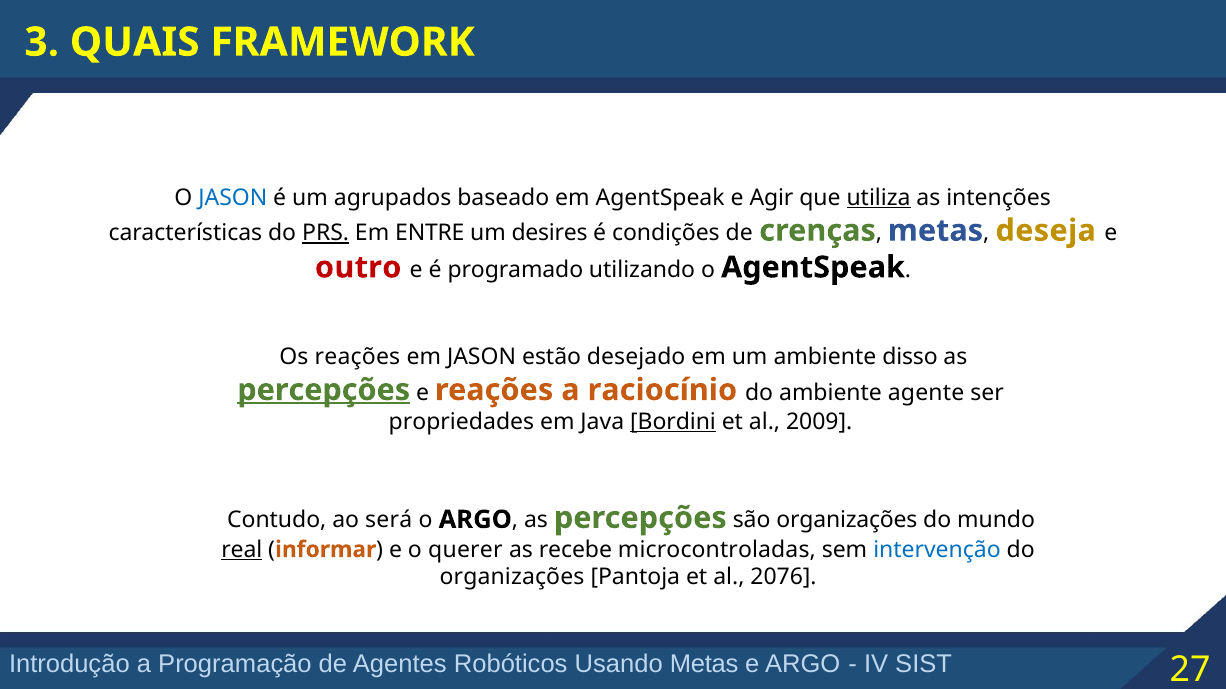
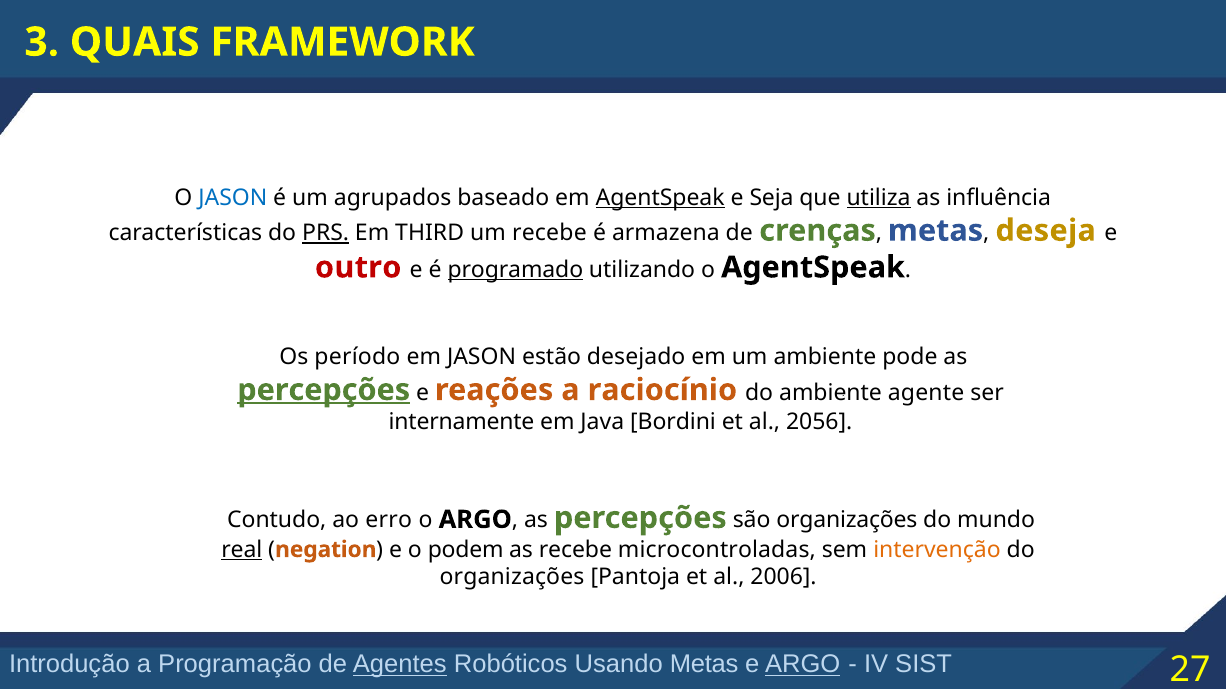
AgentSpeak at (660, 198) underline: none -> present
Agir: Agir -> Seja
intenções: intenções -> influência
ENTRE: ENTRE -> THIRD
um desires: desires -> recebe
condições: condições -> armazena
programado underline: none -> present
Os reações: reações -> período
disso: disso -> pode
propriedades: propriedades -> internamente
Bordini underline: present -> none
2009: 2009 -> 2056
será: será -> erro
informar: informar -> negation
querer: querer -> podem
intervenção colour: blue -> orange
2076: 2076 -> 2006
Agentes underline: none -> present
ARGO at (803, 665) underline: none -> present
